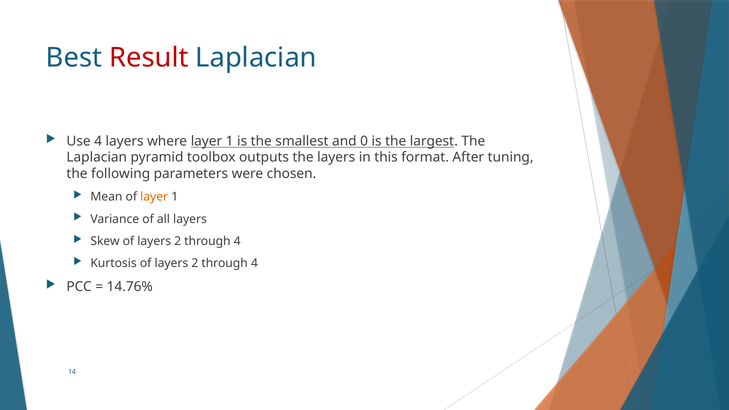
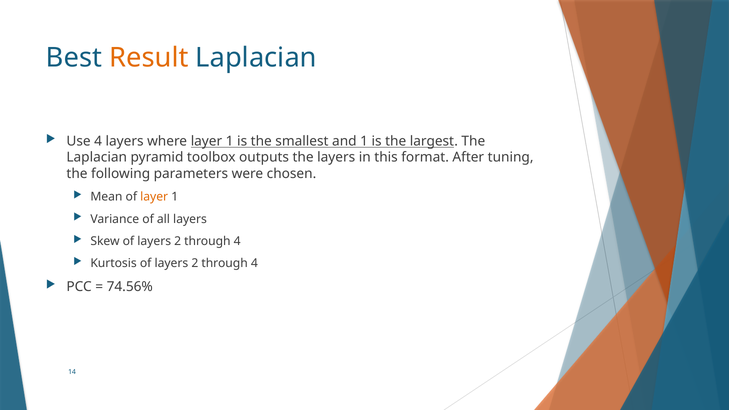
Result colour: red -> orange
and 0: 0 -> 1
14.76%: 14.76% -> 74.56%
